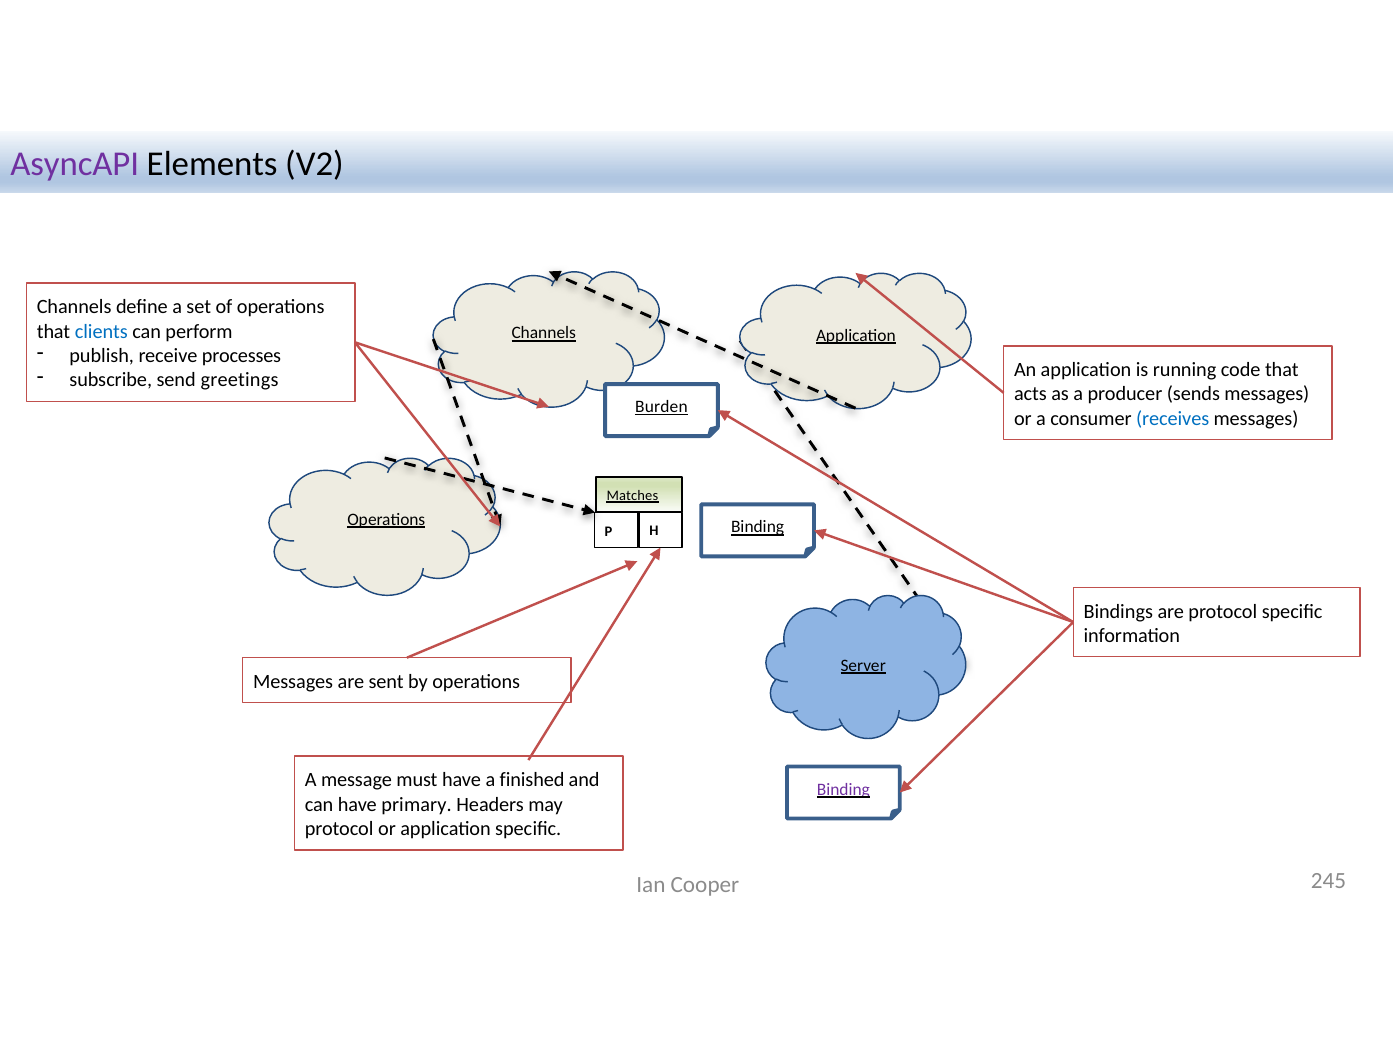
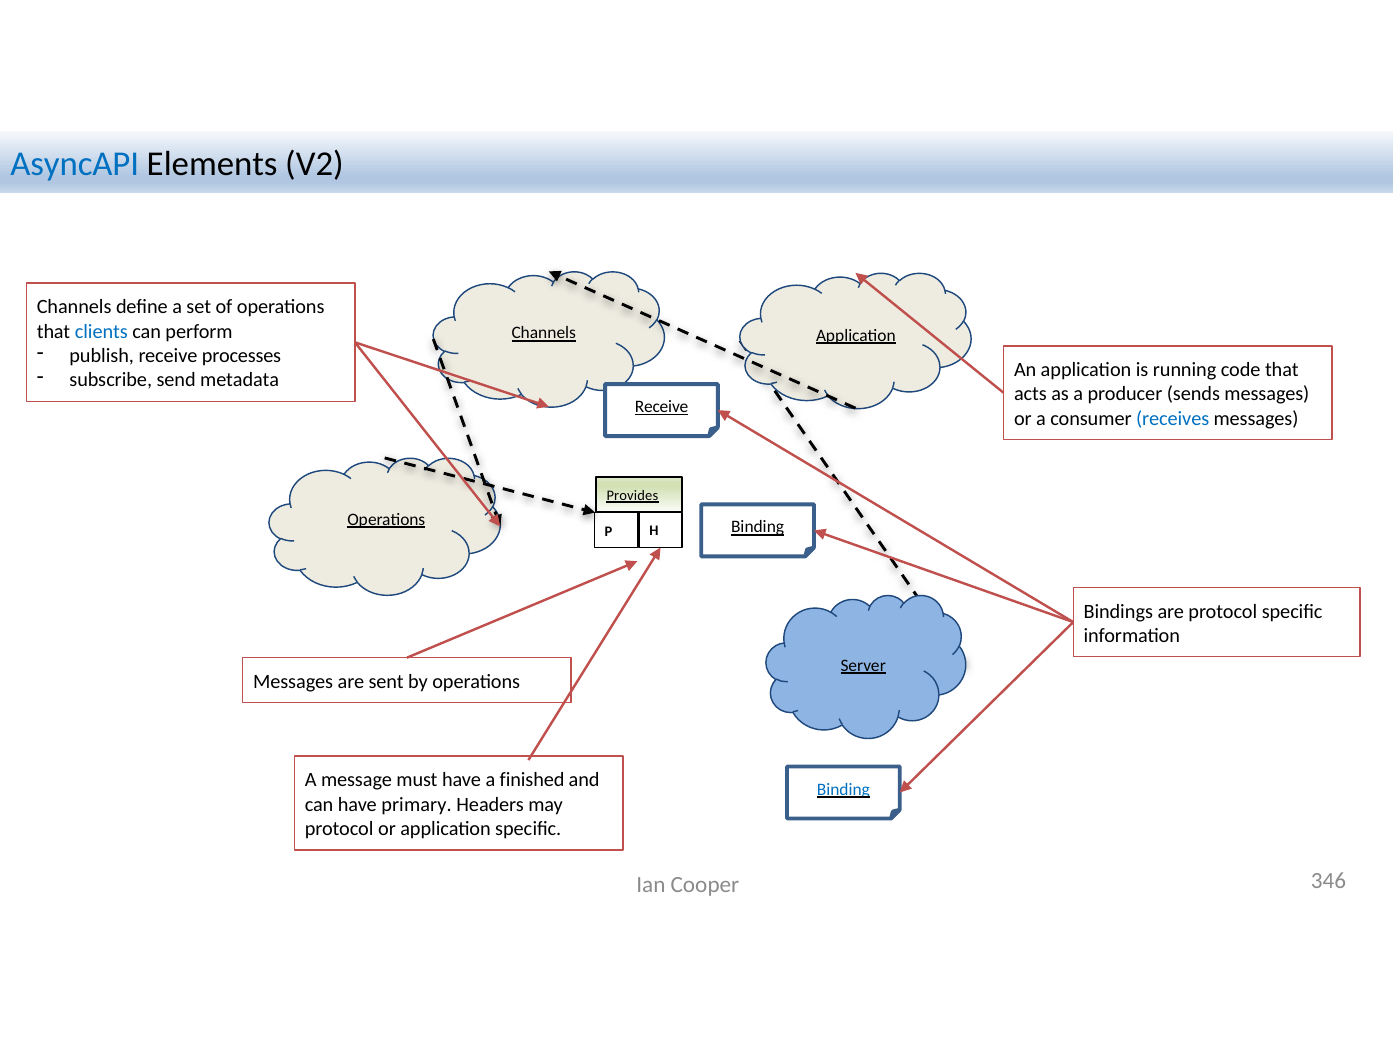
AsyncAPI colour: purple -> blue
greetings: greetings -> metadata
Burden at (661, 407): Burden -> Receive
Matches: Matches -> Provides
Binding at (843, 789) colour: purple -> blue
245: 245 -> 346
